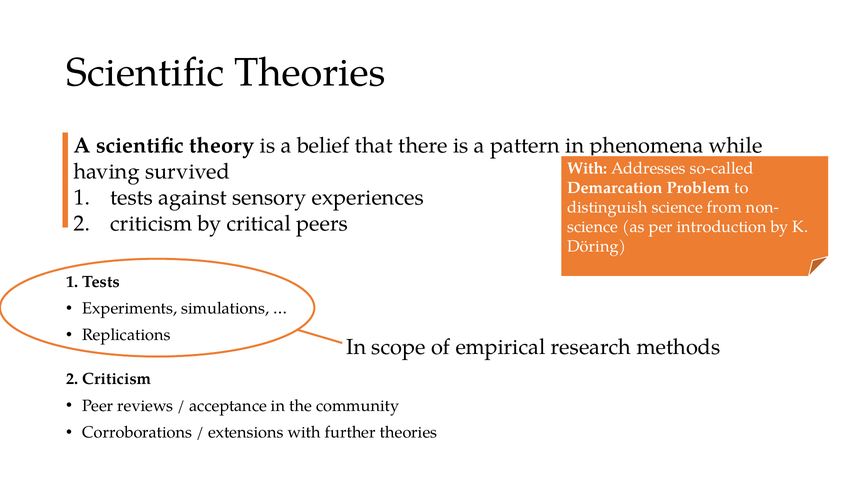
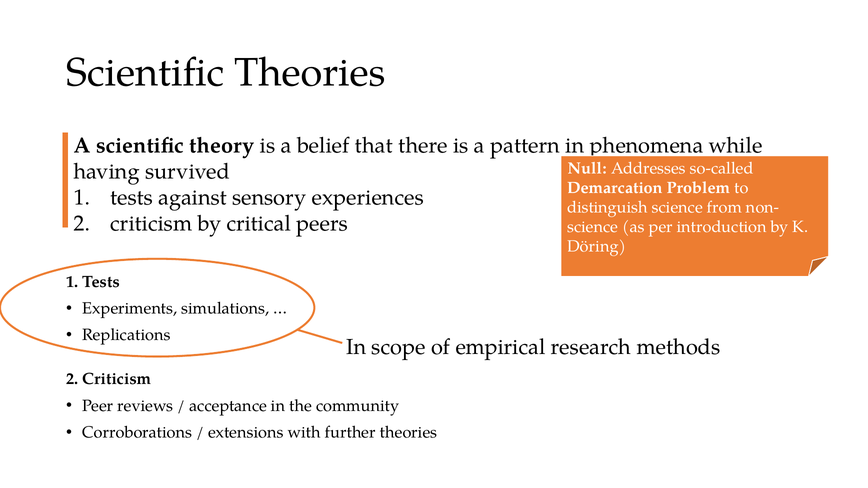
With at (587, 168): With -> Null
